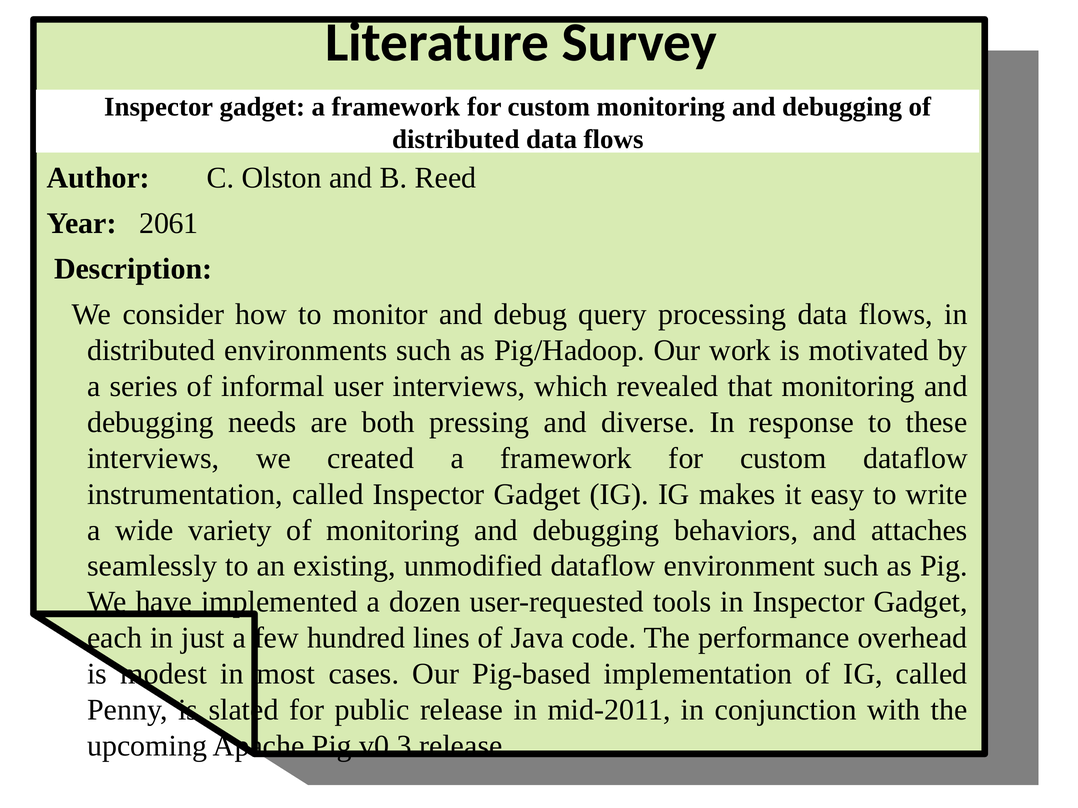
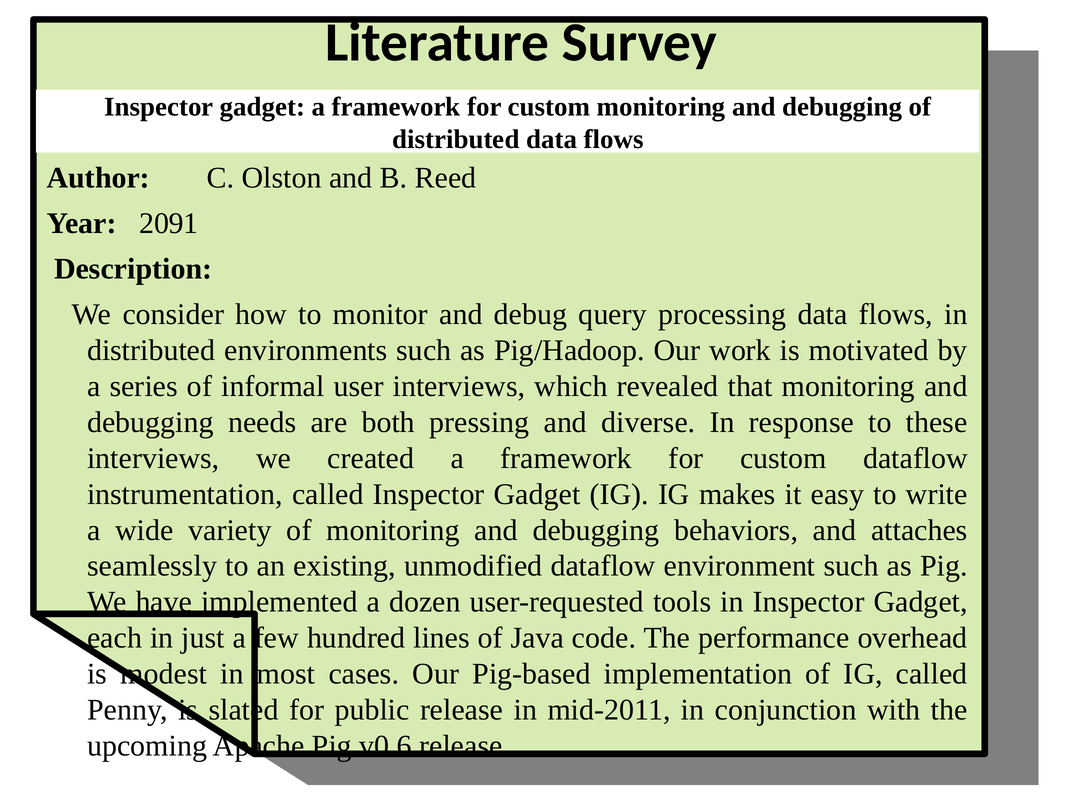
2061: 2061 -> 2091
v0.3: v0.3 -> v0.6
